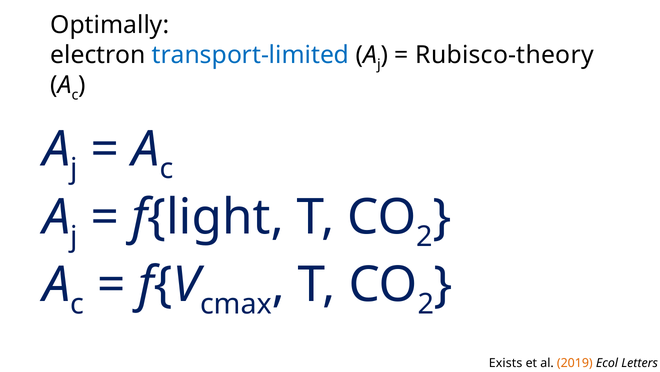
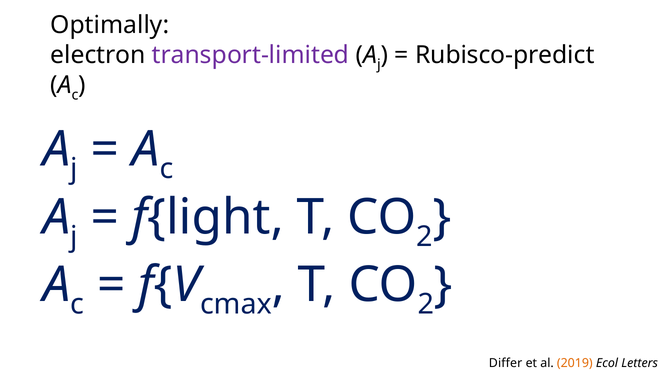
transport-limited colour: blue -> purple
Rubisco-theory: Rubisco-theory -> Rubisco-predict
Exists: Exists -> Differ
